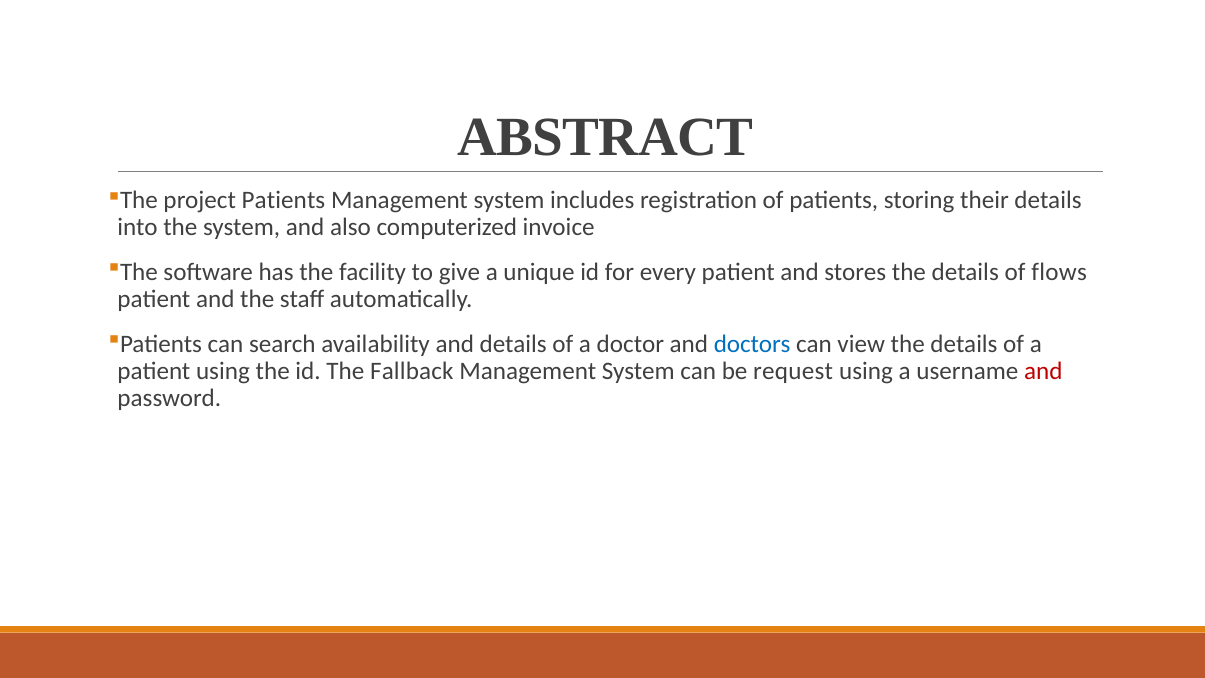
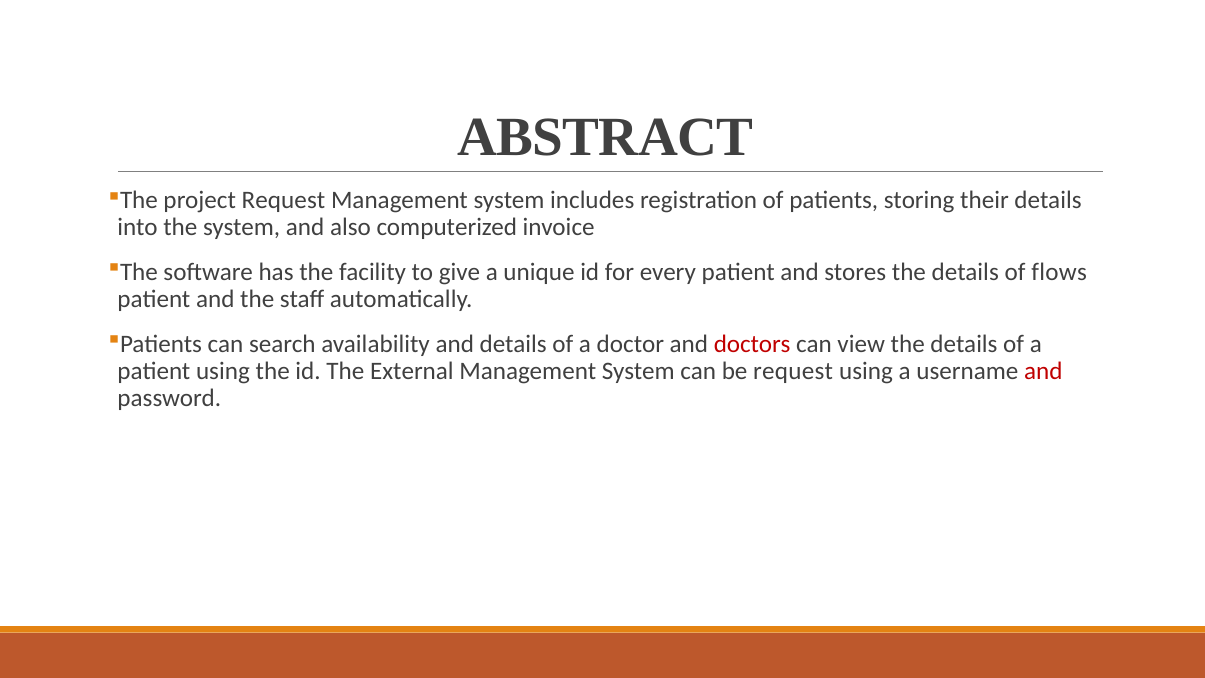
project Patients: Patients -> Request
doctors colour: blue -> red
Fallback: Fallback -> External
